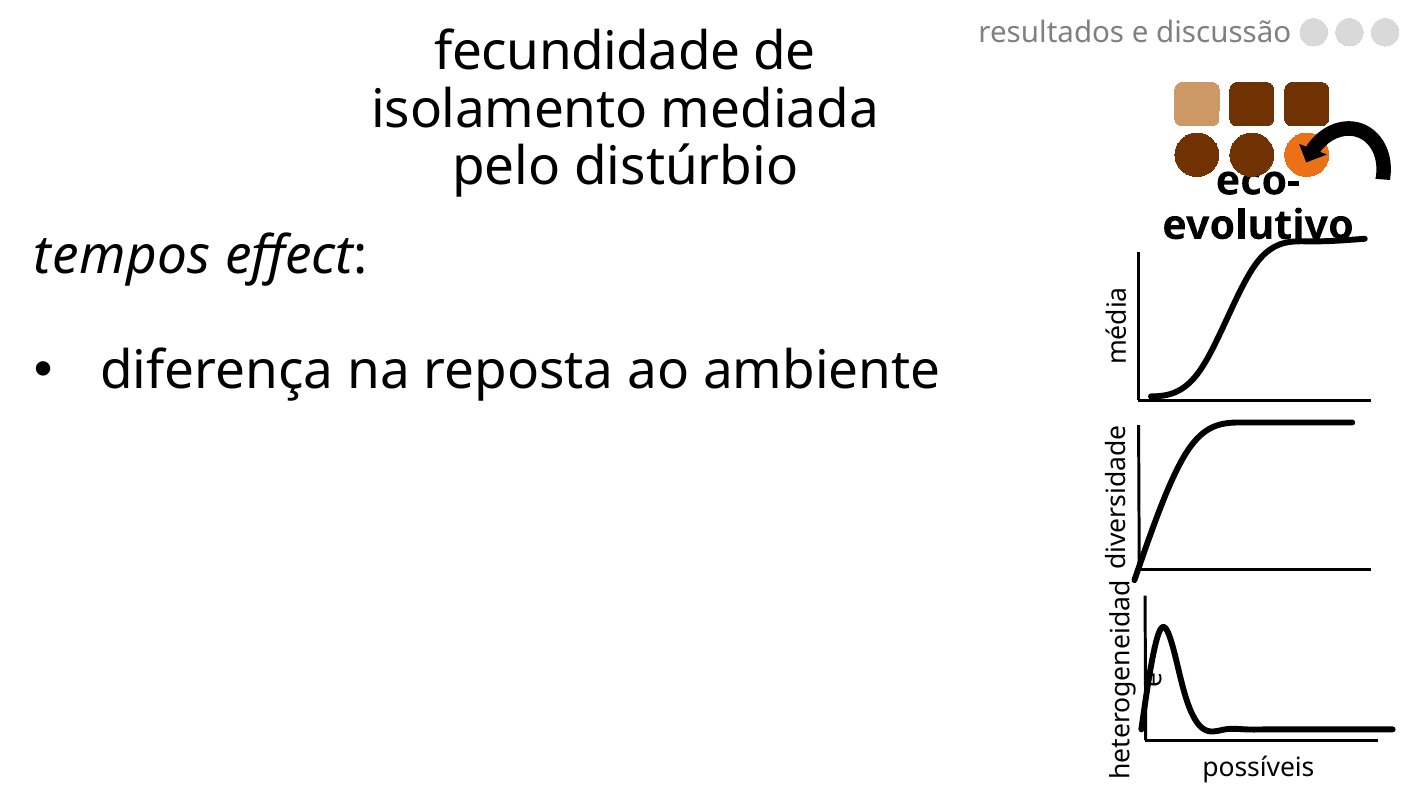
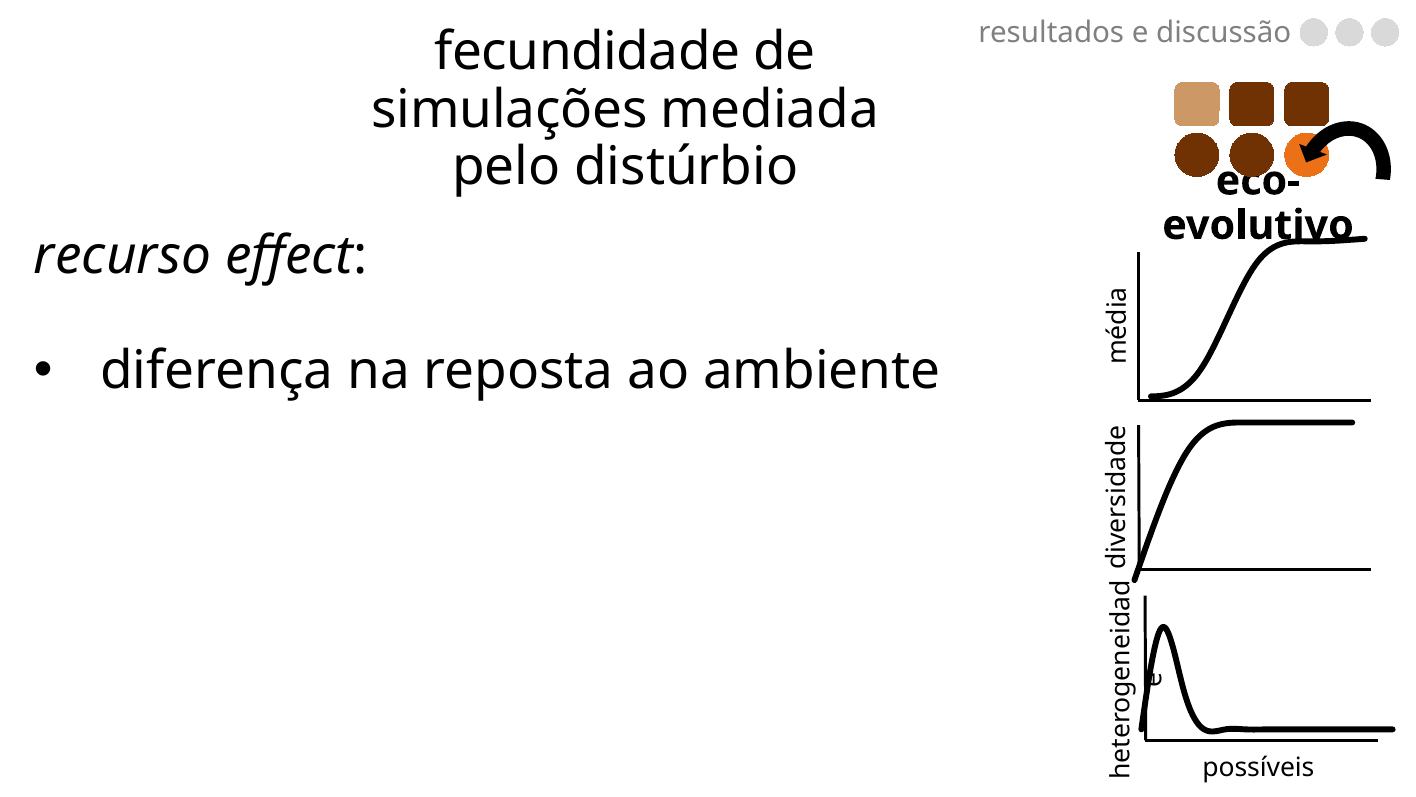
isolamento at (510, 110): isolamento -> simulações
tempos: tempos -> recurso
